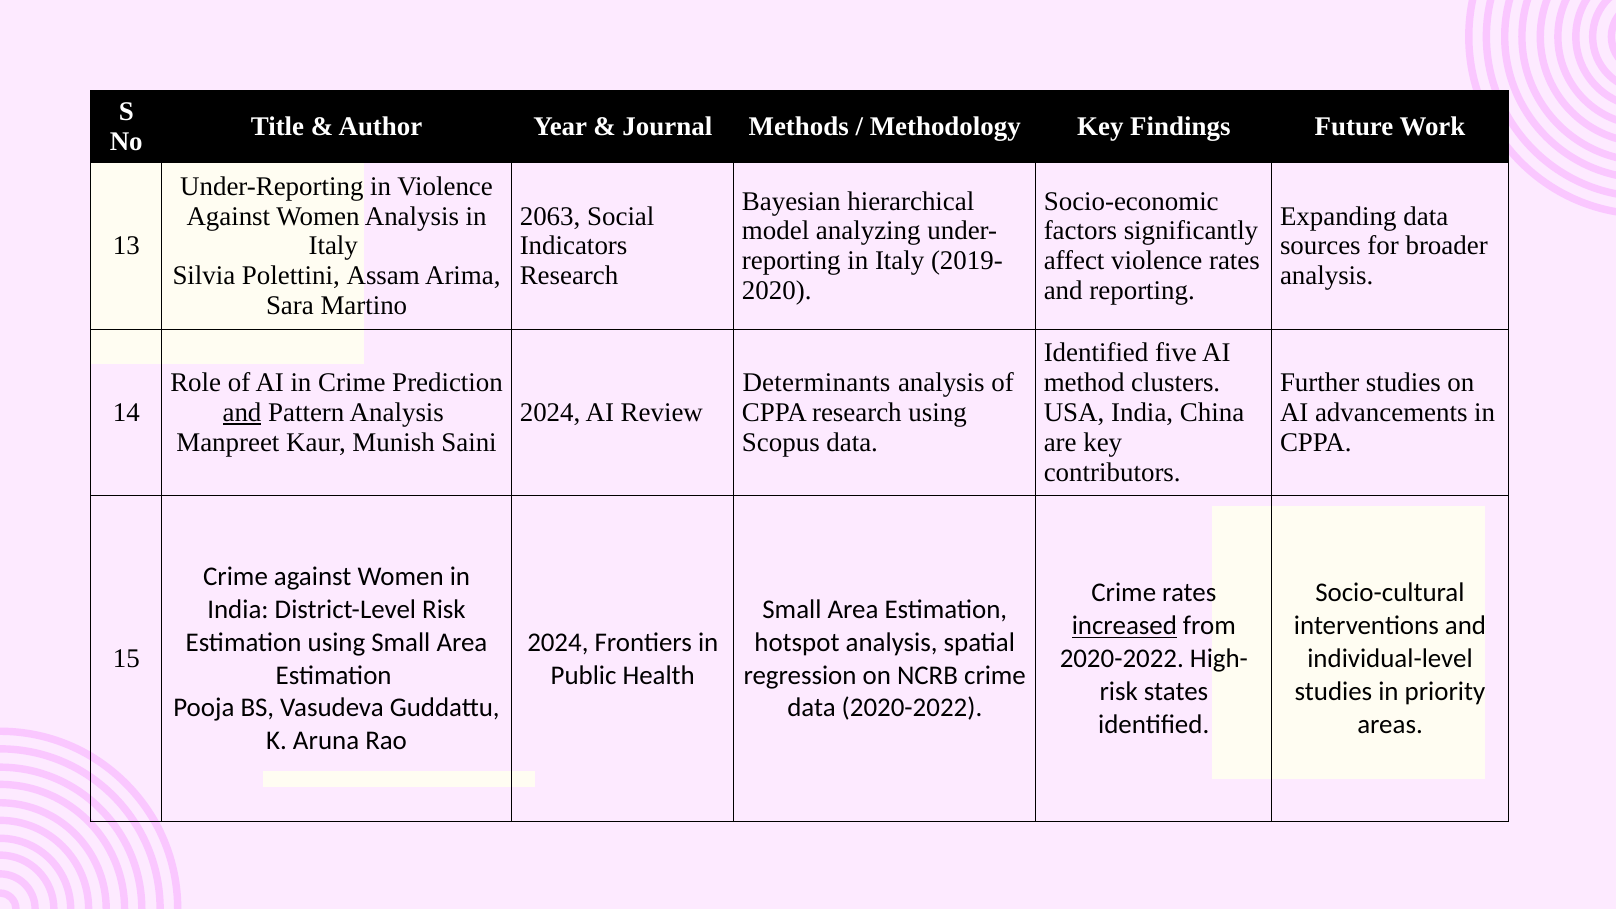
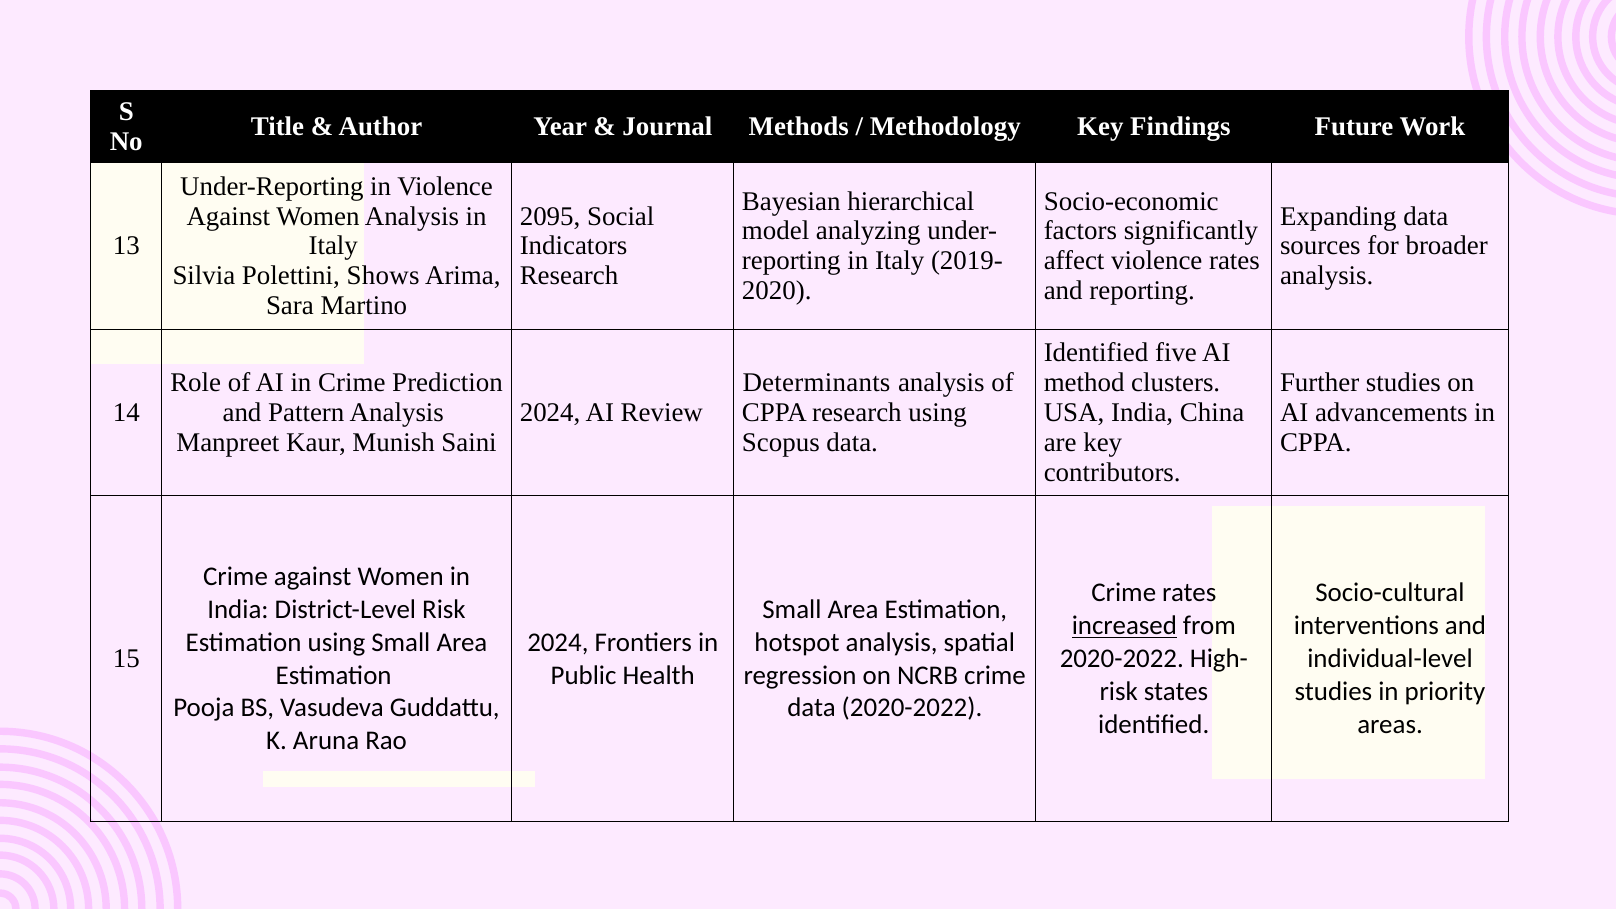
2063: 2063 -> 2095
Assam: Assam -> Shows
and at (242, 413) underline: present -> none
